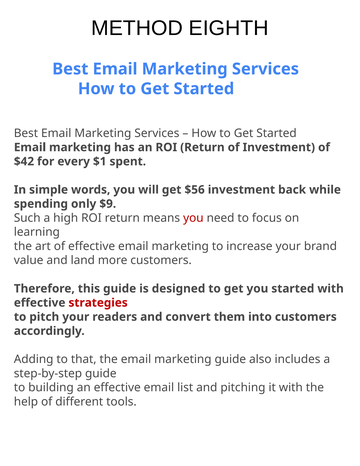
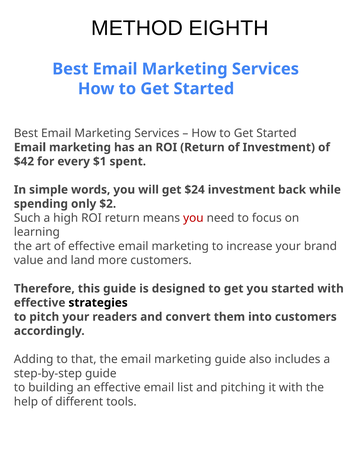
$56: $56 -> $24
$9: $9 -> $2
strategies colour: red -> black
